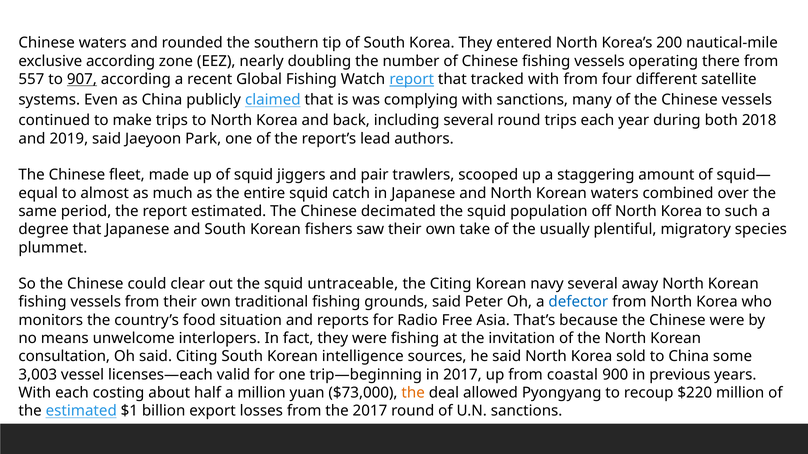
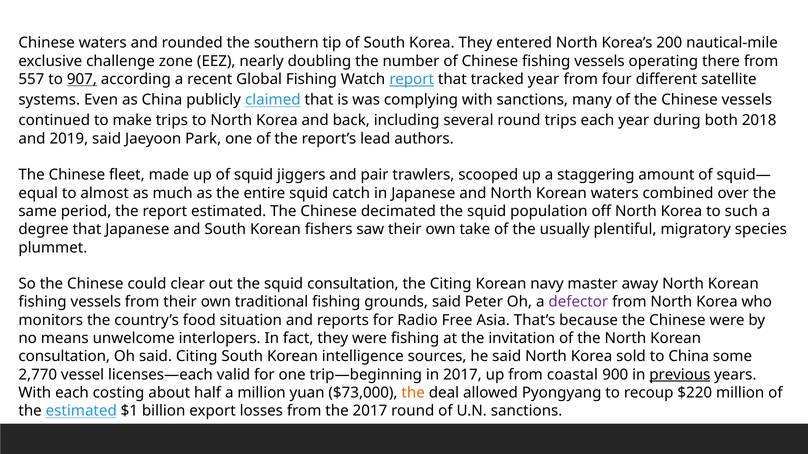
exclusive according: according -> challenge
tracked with: with -> year
squid untraceable: untraceable -> consultation
navy several: several -> master
defector colour: blue -> purple
3,003: 3,003 -> 2,770
previous underline: none -> present
